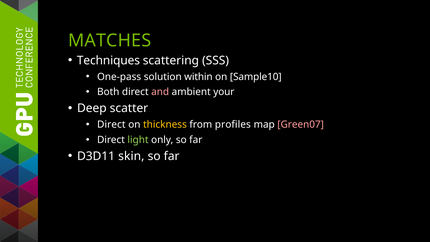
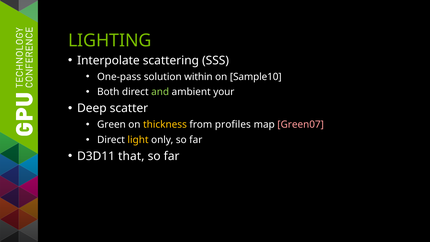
MATCHES: MATCHES -> LIGHTING
Techniques: Techniques -> Interpolate
and colour: pink -> light green
Direct at (111, 125): Direct -> Green
light colour: light green -> yellow
skin: skin -> that
